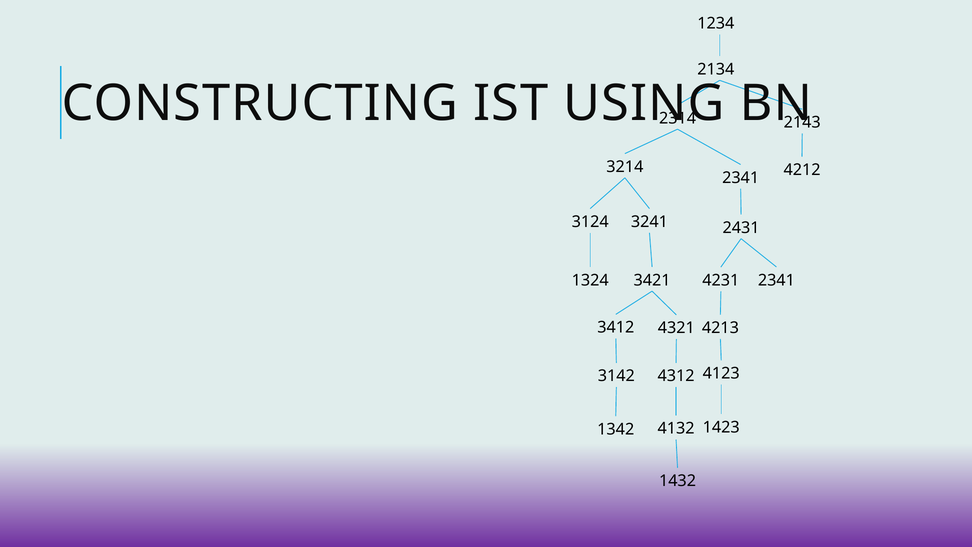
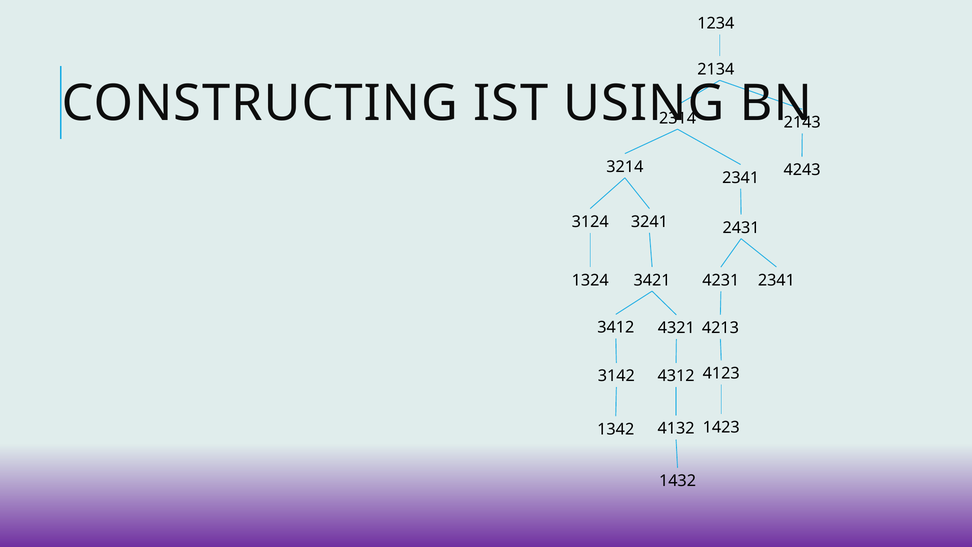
4212: 4212 -> 4243
